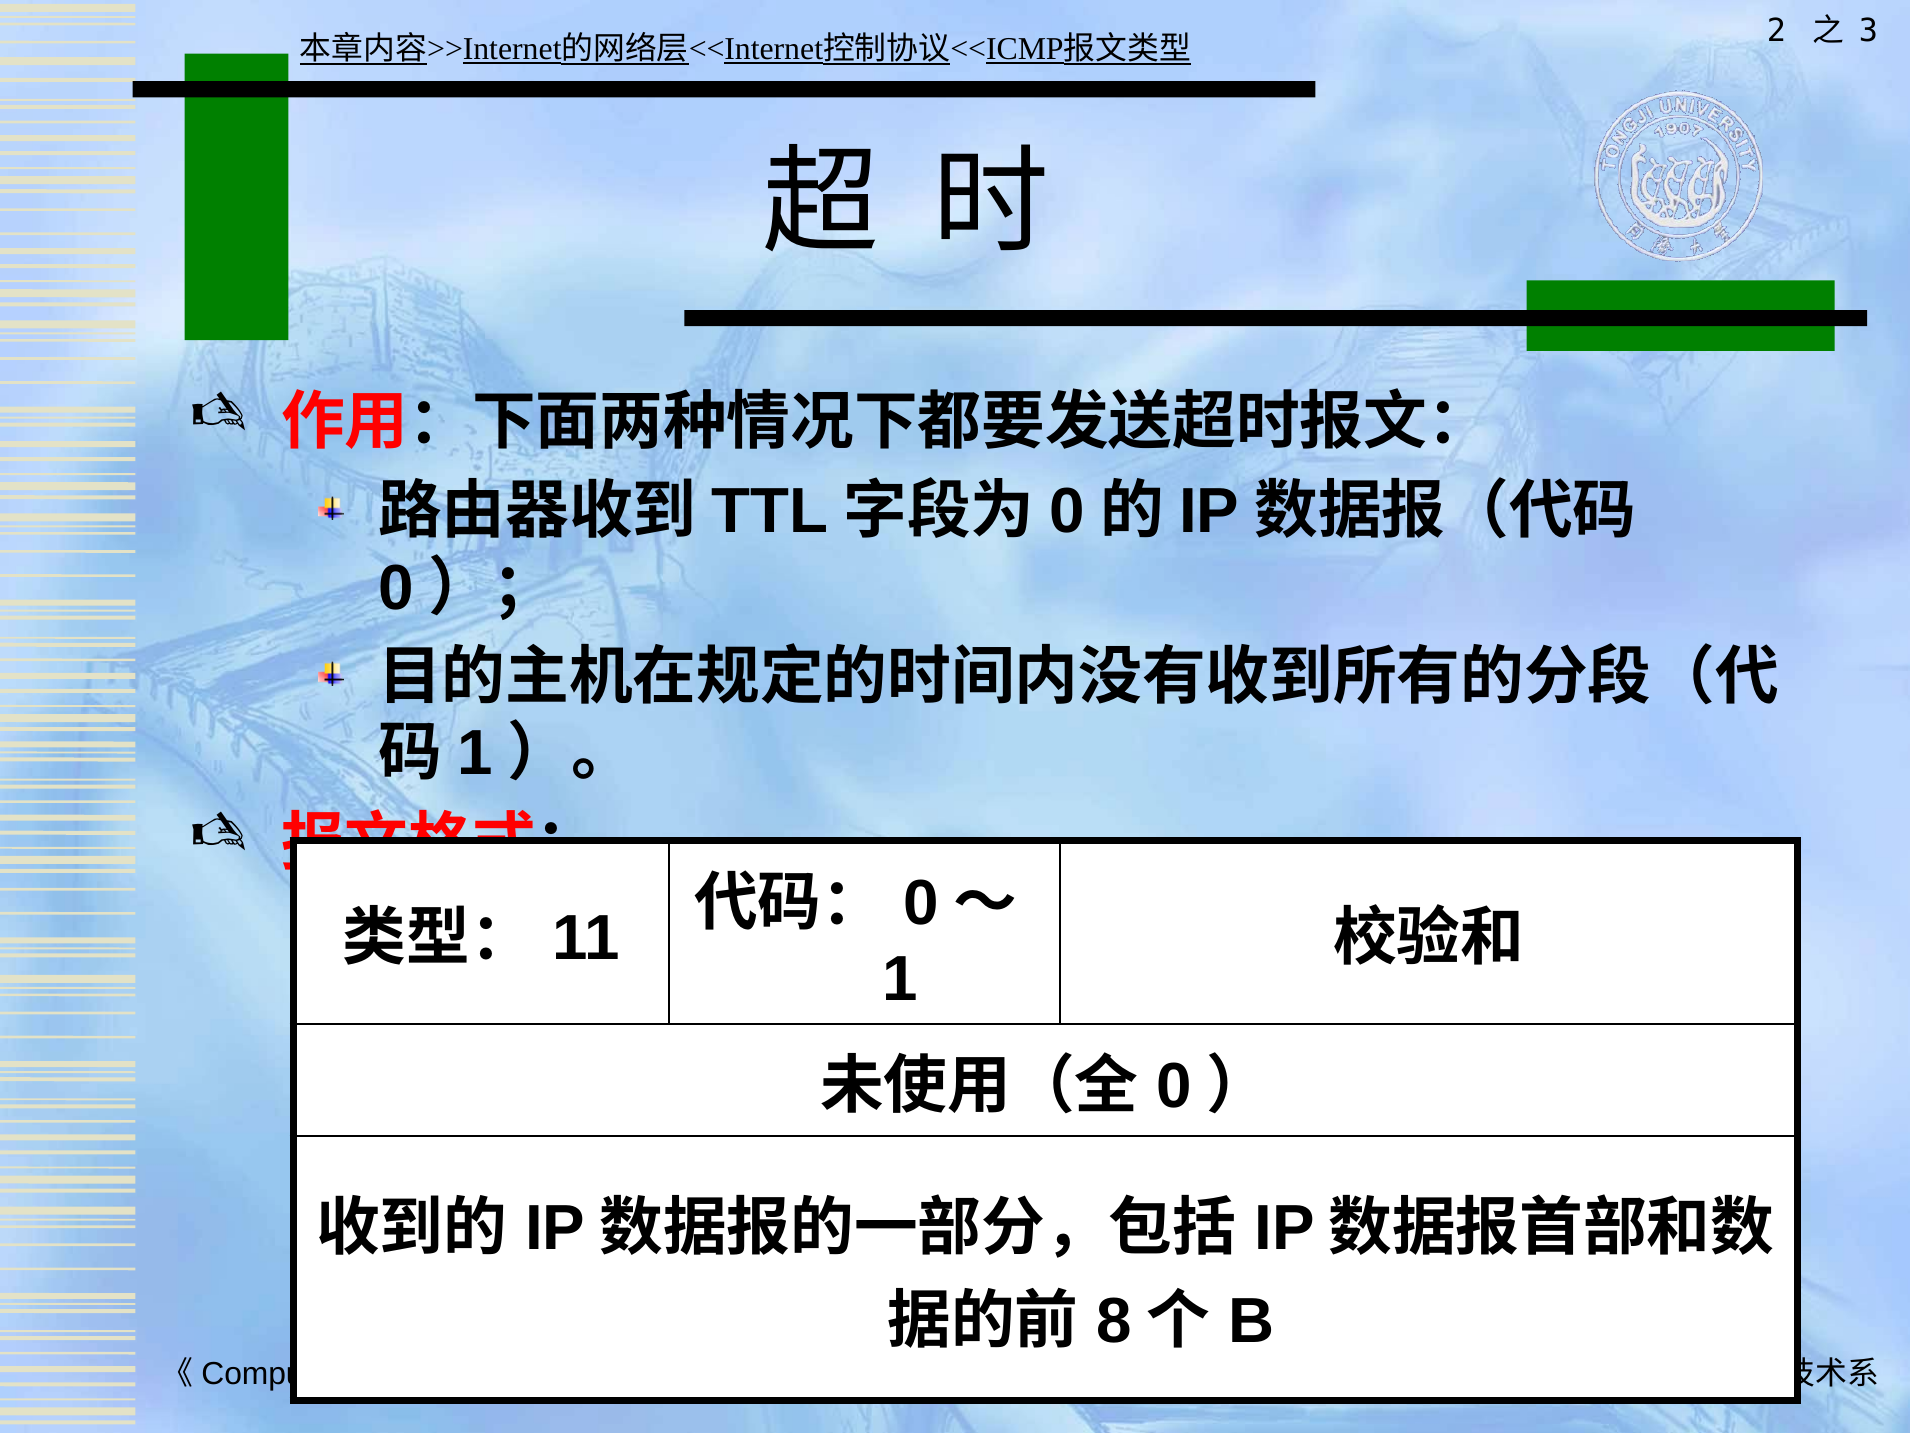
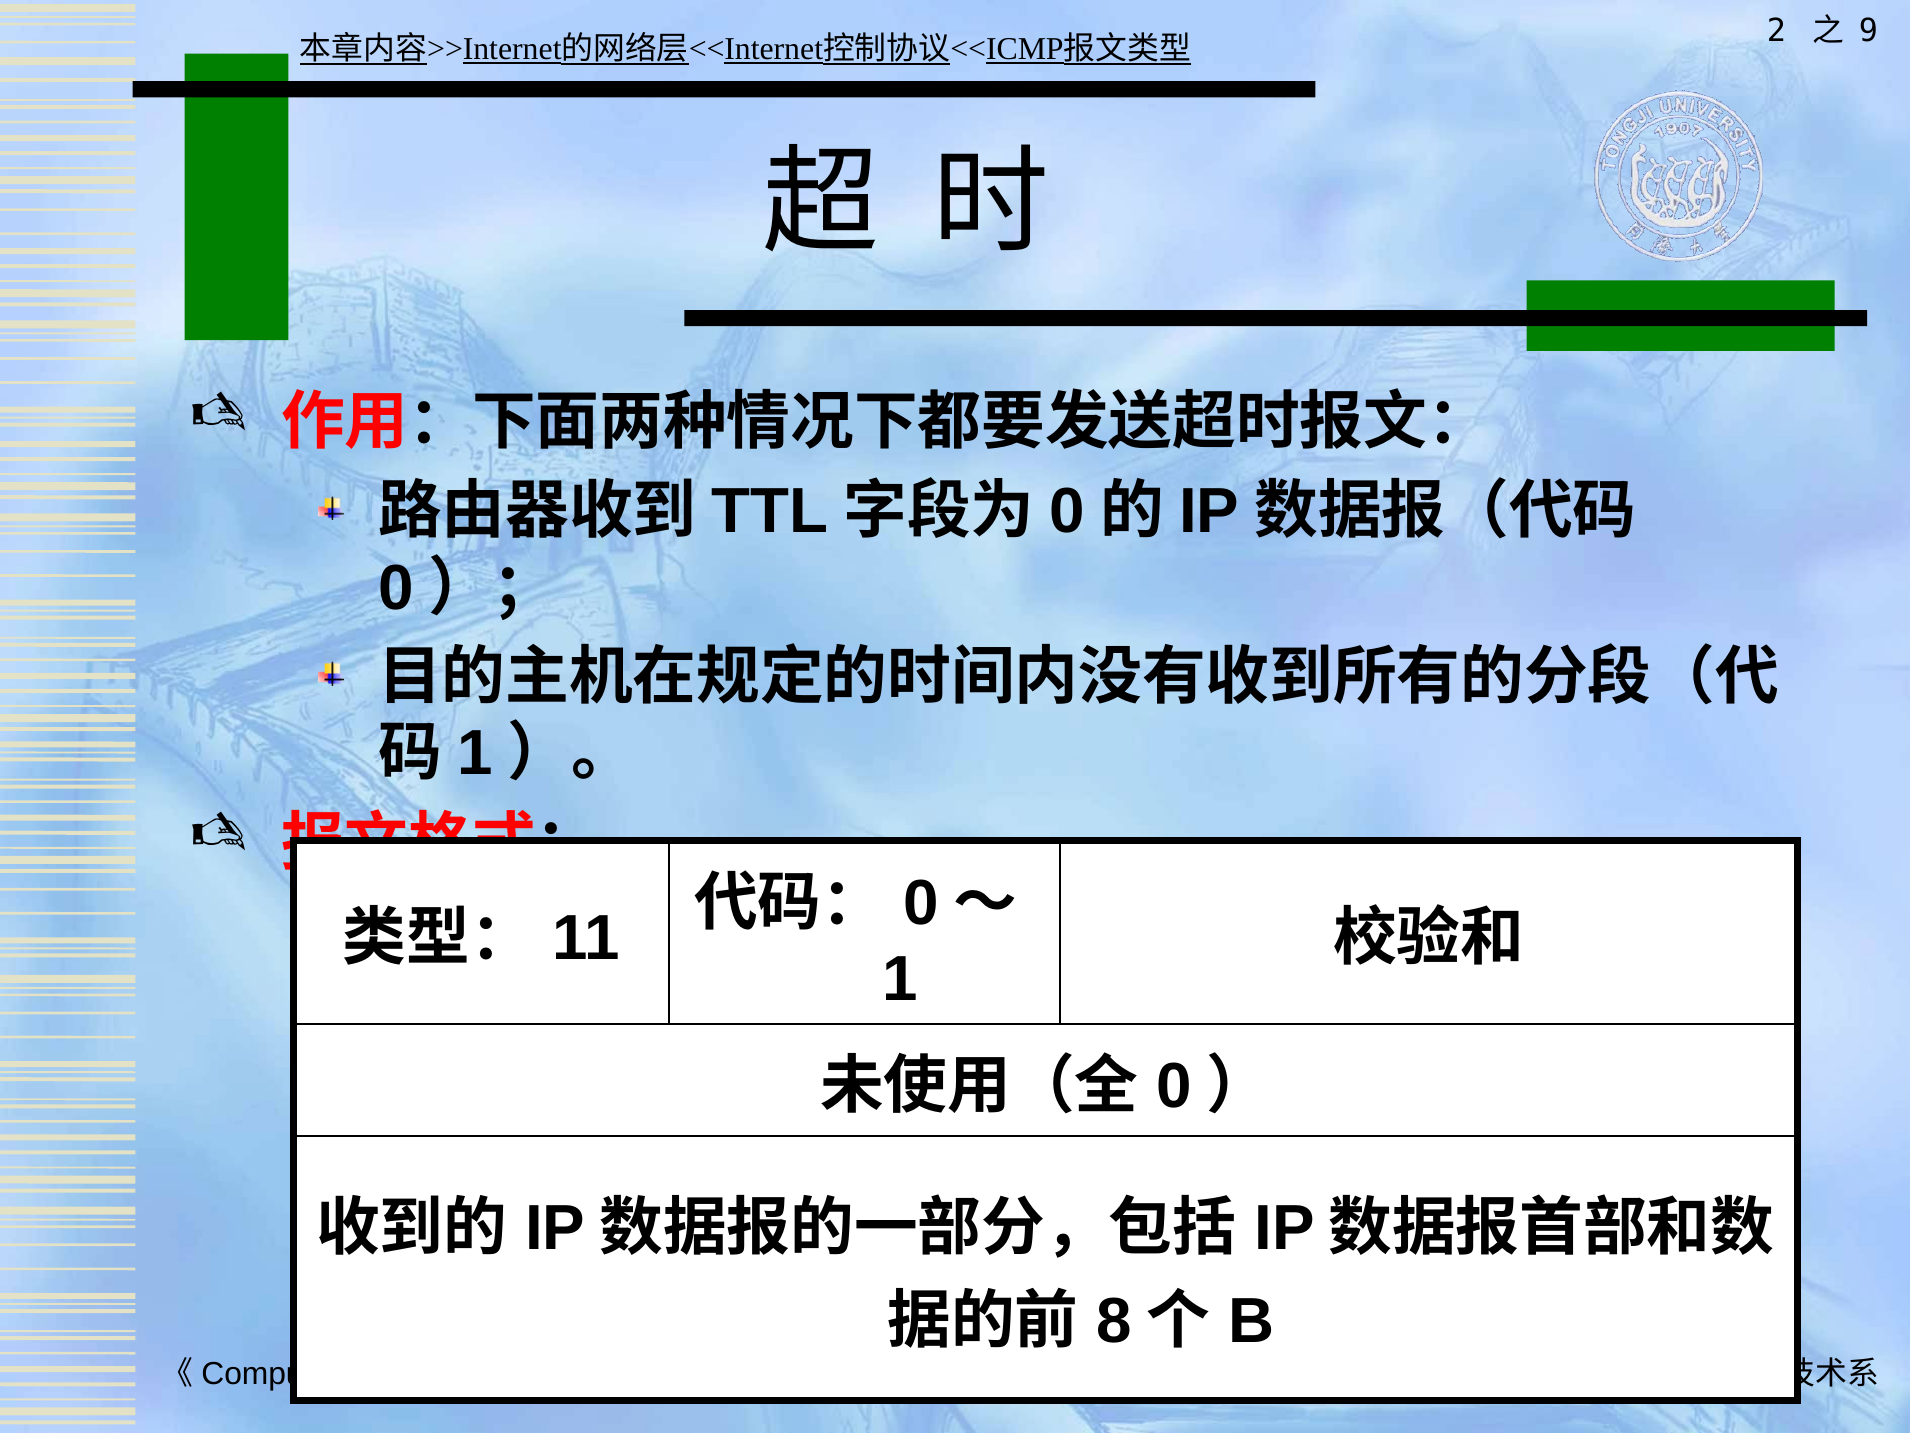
3: 3 -> 9
